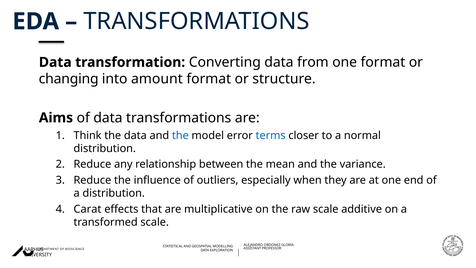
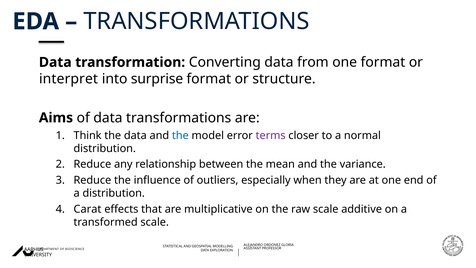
changing: changing -> interpret
amount: amount -> surprise
terms colour: blue -> purple
